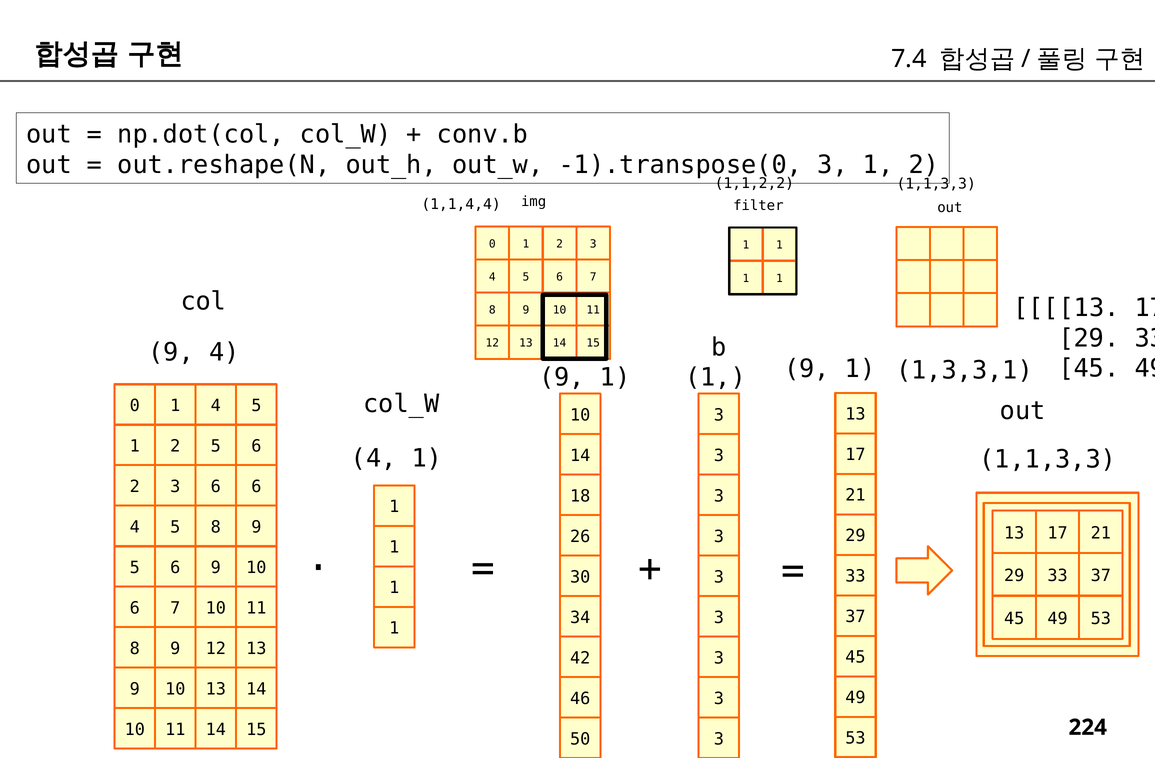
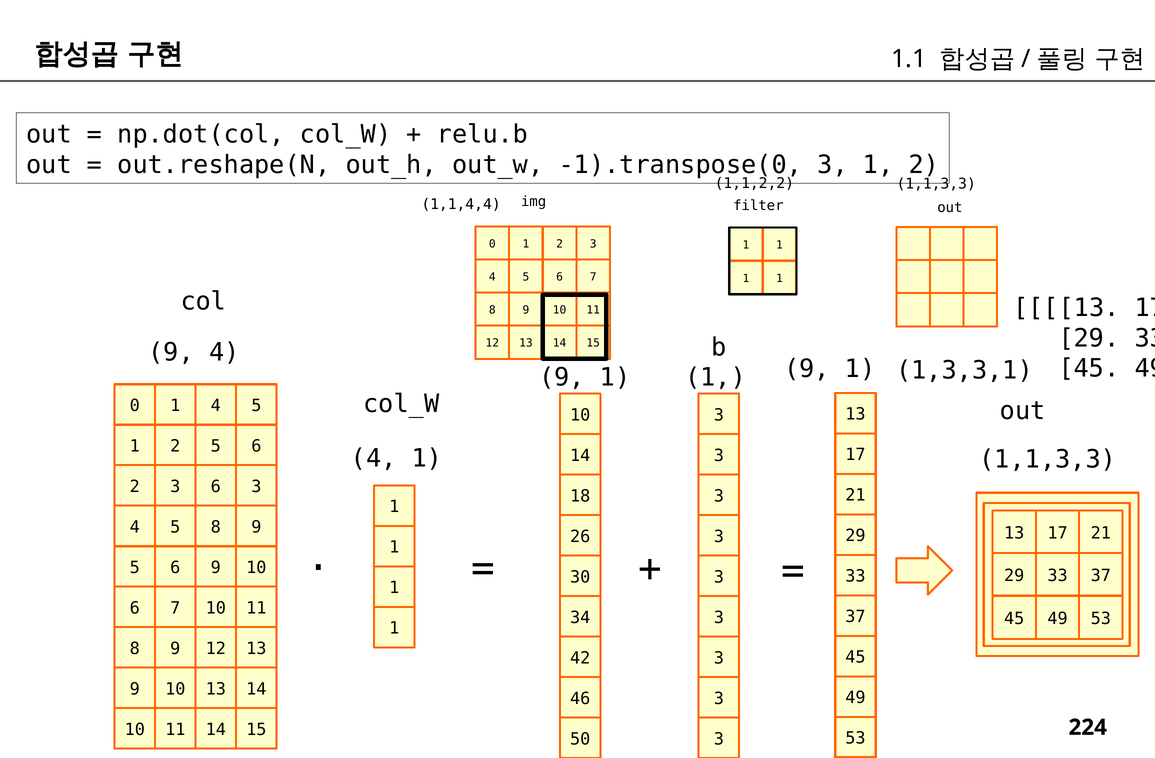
7.4: 7.4 -> 1.1
conv.b: conv.b -> relu.b
6 6: 6 -> 3
